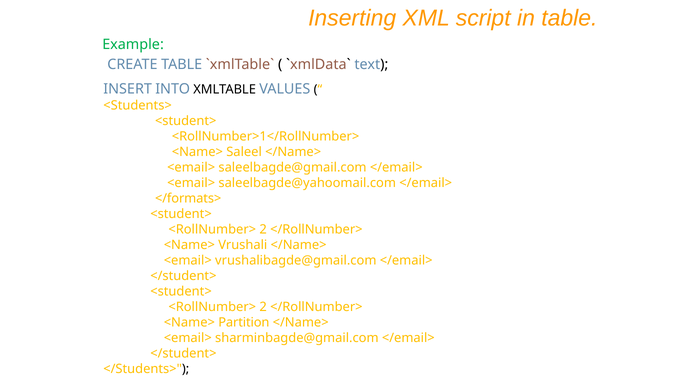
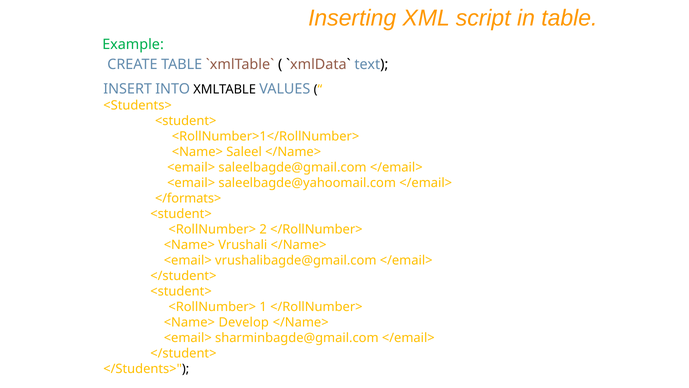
2 at (263, 307): 2 -> 1
Partition: Partition -> Develop
